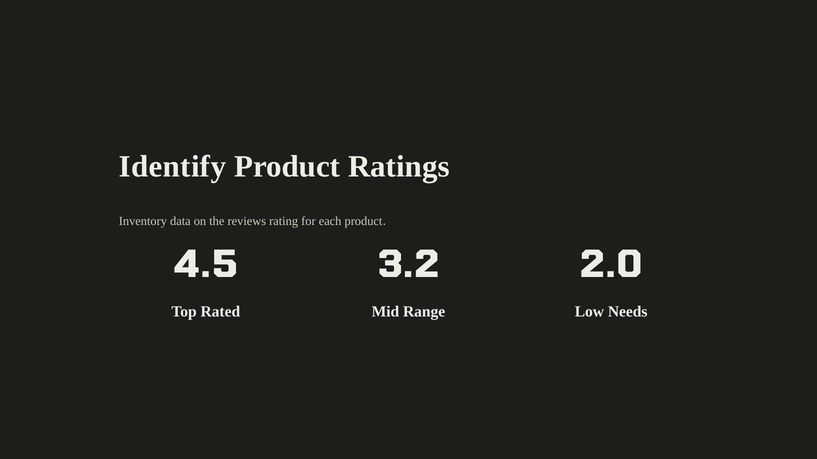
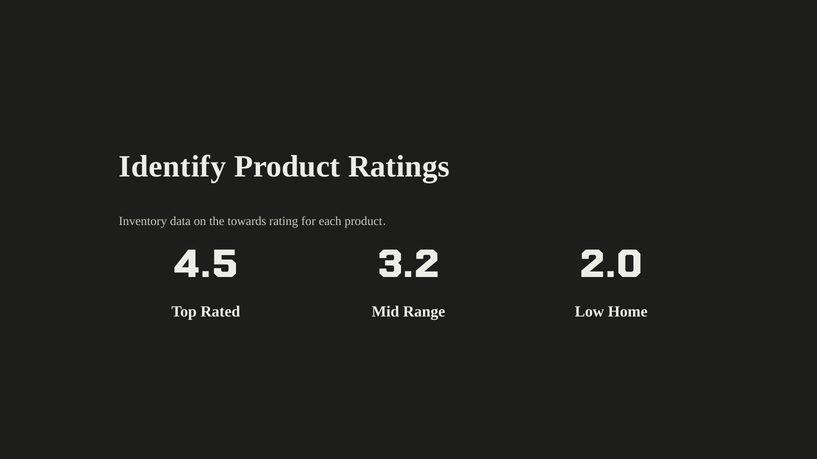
reviews: reviews -> towards
Needs: Needs -> Home
